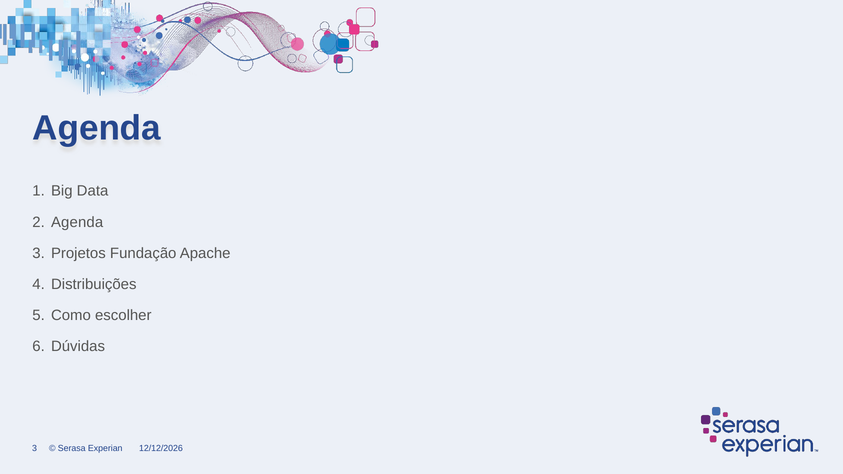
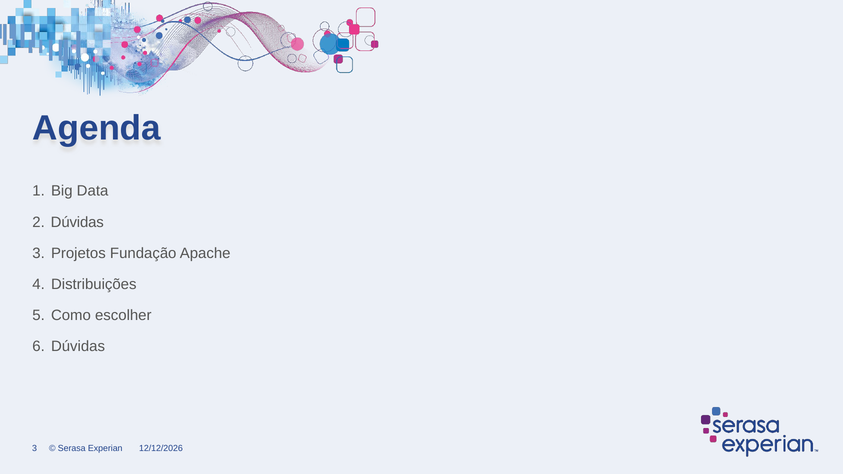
Agenda at (77, 222): Agenda -> Dúvidas
